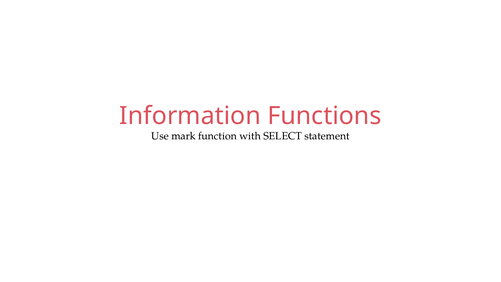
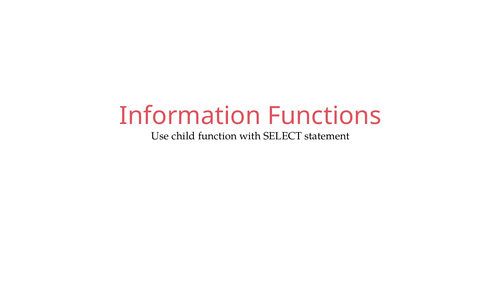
mark: mark -> child
